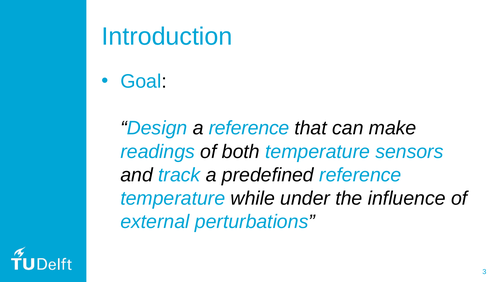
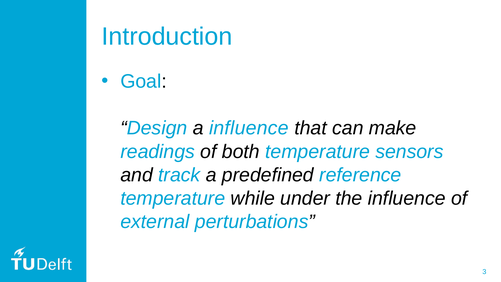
a reference: reference -> influence
